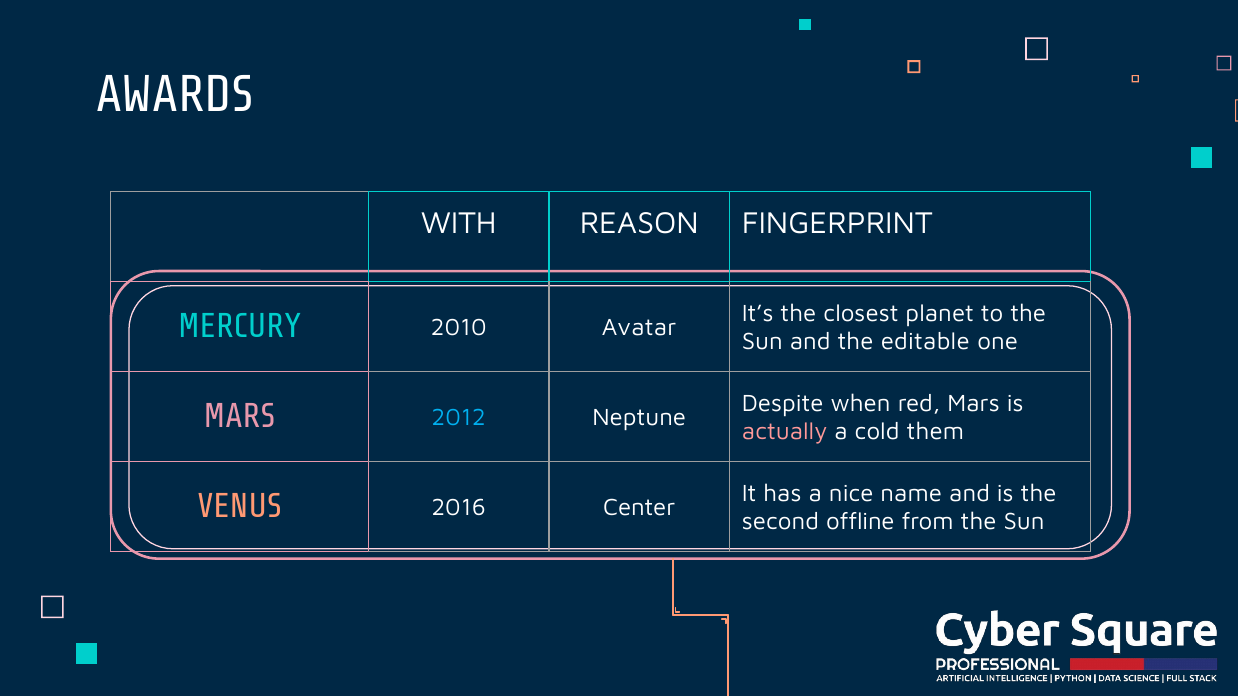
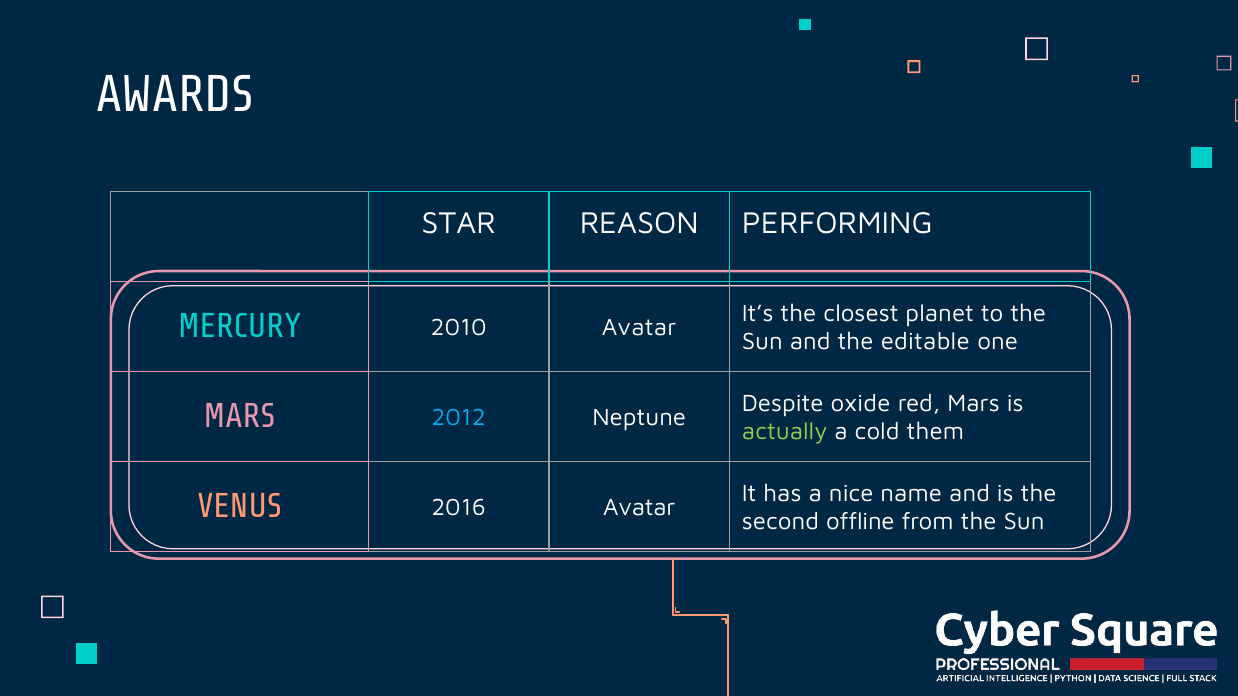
WITH: WITH -> STAR
FINGERPRINT: FINGERPRINT -> PERFORMING
when: when -> oxide
actually colour: pink -> light green
2016 Center: Center -> Avatar
